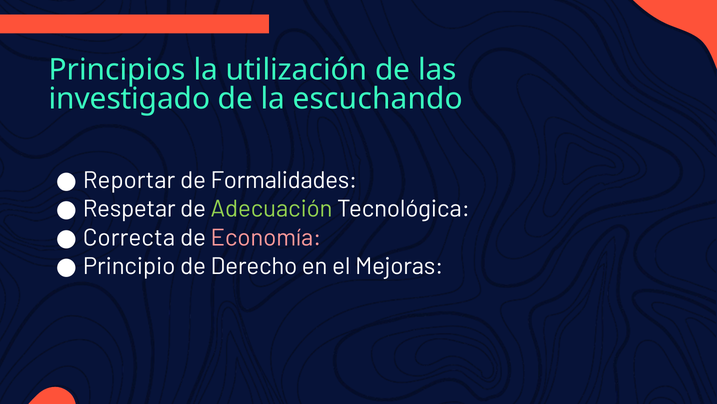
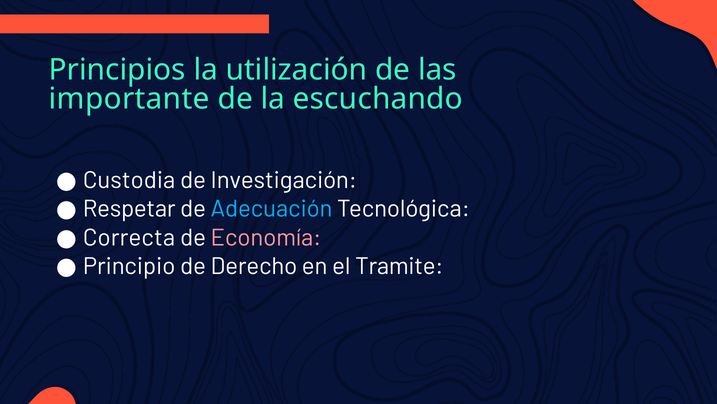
investigado: investigado -> importante
Reportar: Reportar -> Custodia
Formalidades: Formalidades -> Investigación
Adecuación colour: light green -> light blue
Mejoras: Mejoras -> Tramite
